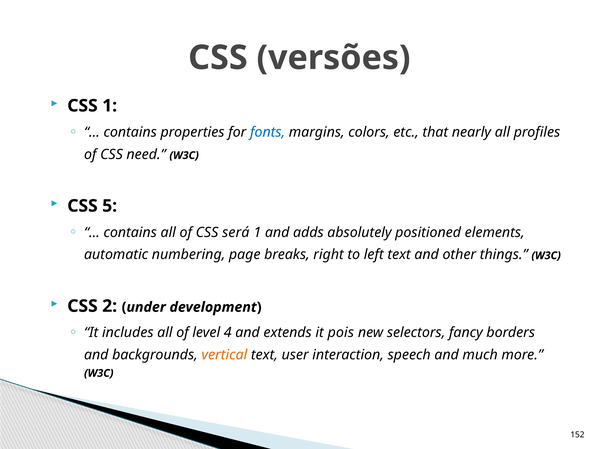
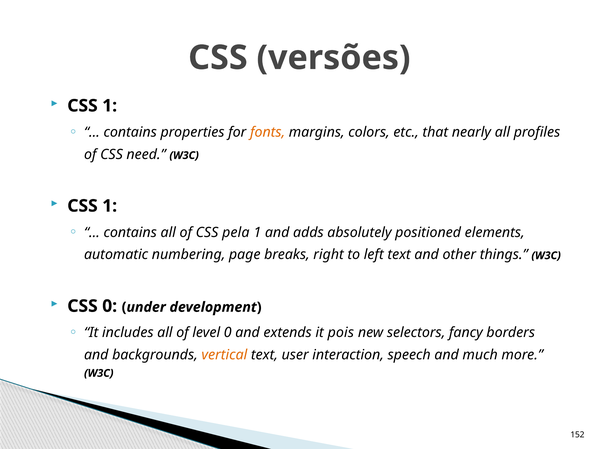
fonts colour: blue -> orange
5 at (110, 206): 5 -> 1
será: será -> pela
CSS 2: 2 -> 0
level 4: 4 -> 0
